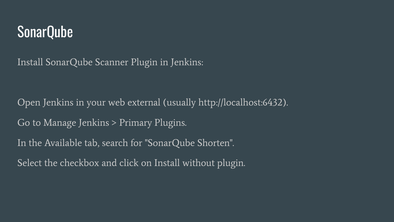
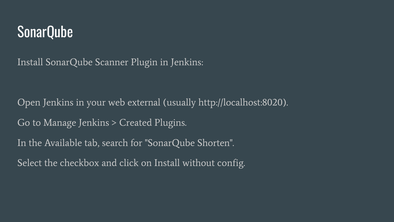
http://localhost:6432: http://localhost:6432 -> http://localhost:8020
Primary: Primary -> Created
without plugin: plugin -> config
